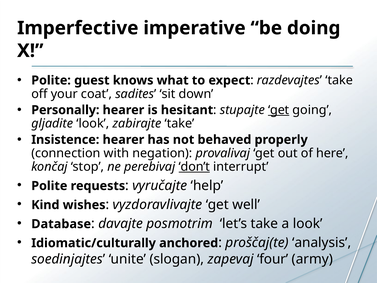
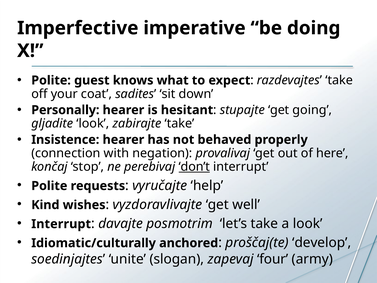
get at (279, 110) underline: present -> none
Database at (61, 224): Database -> Interrupt
analysis: analysis -> develop
